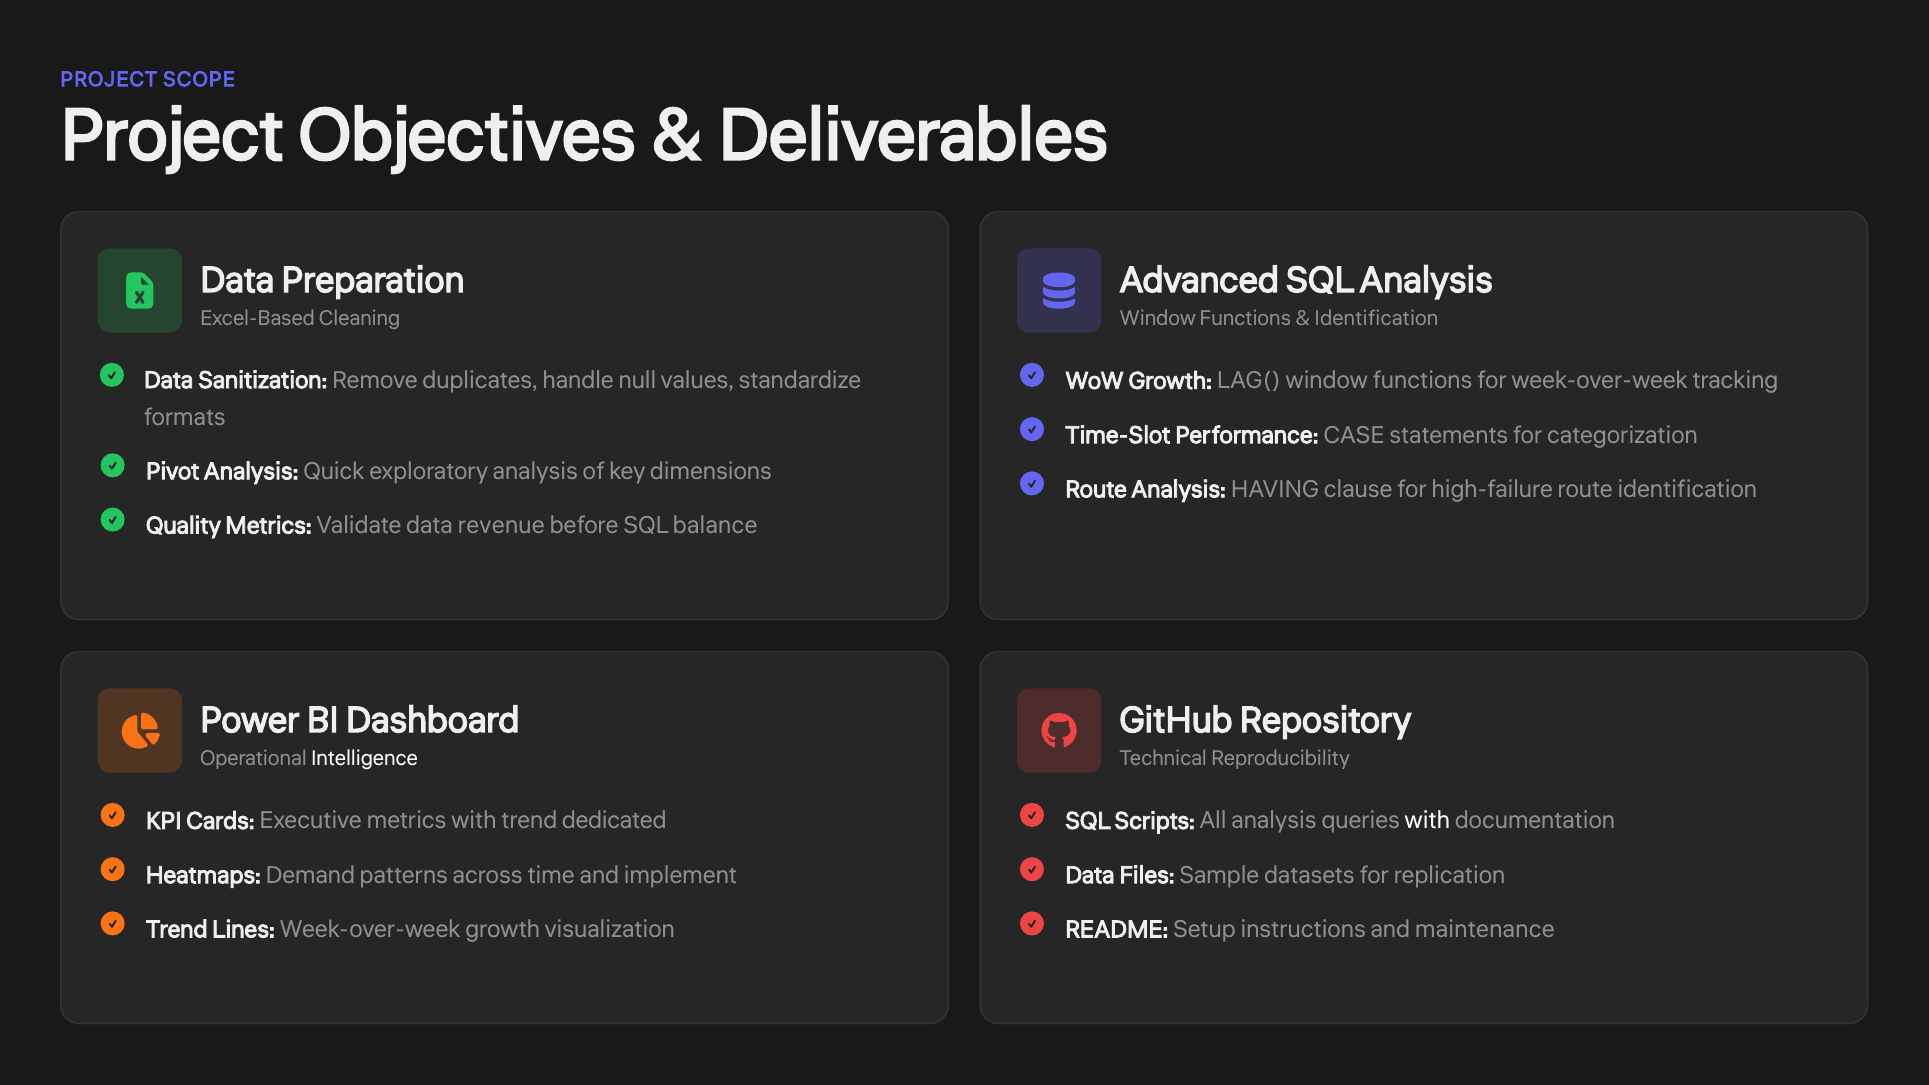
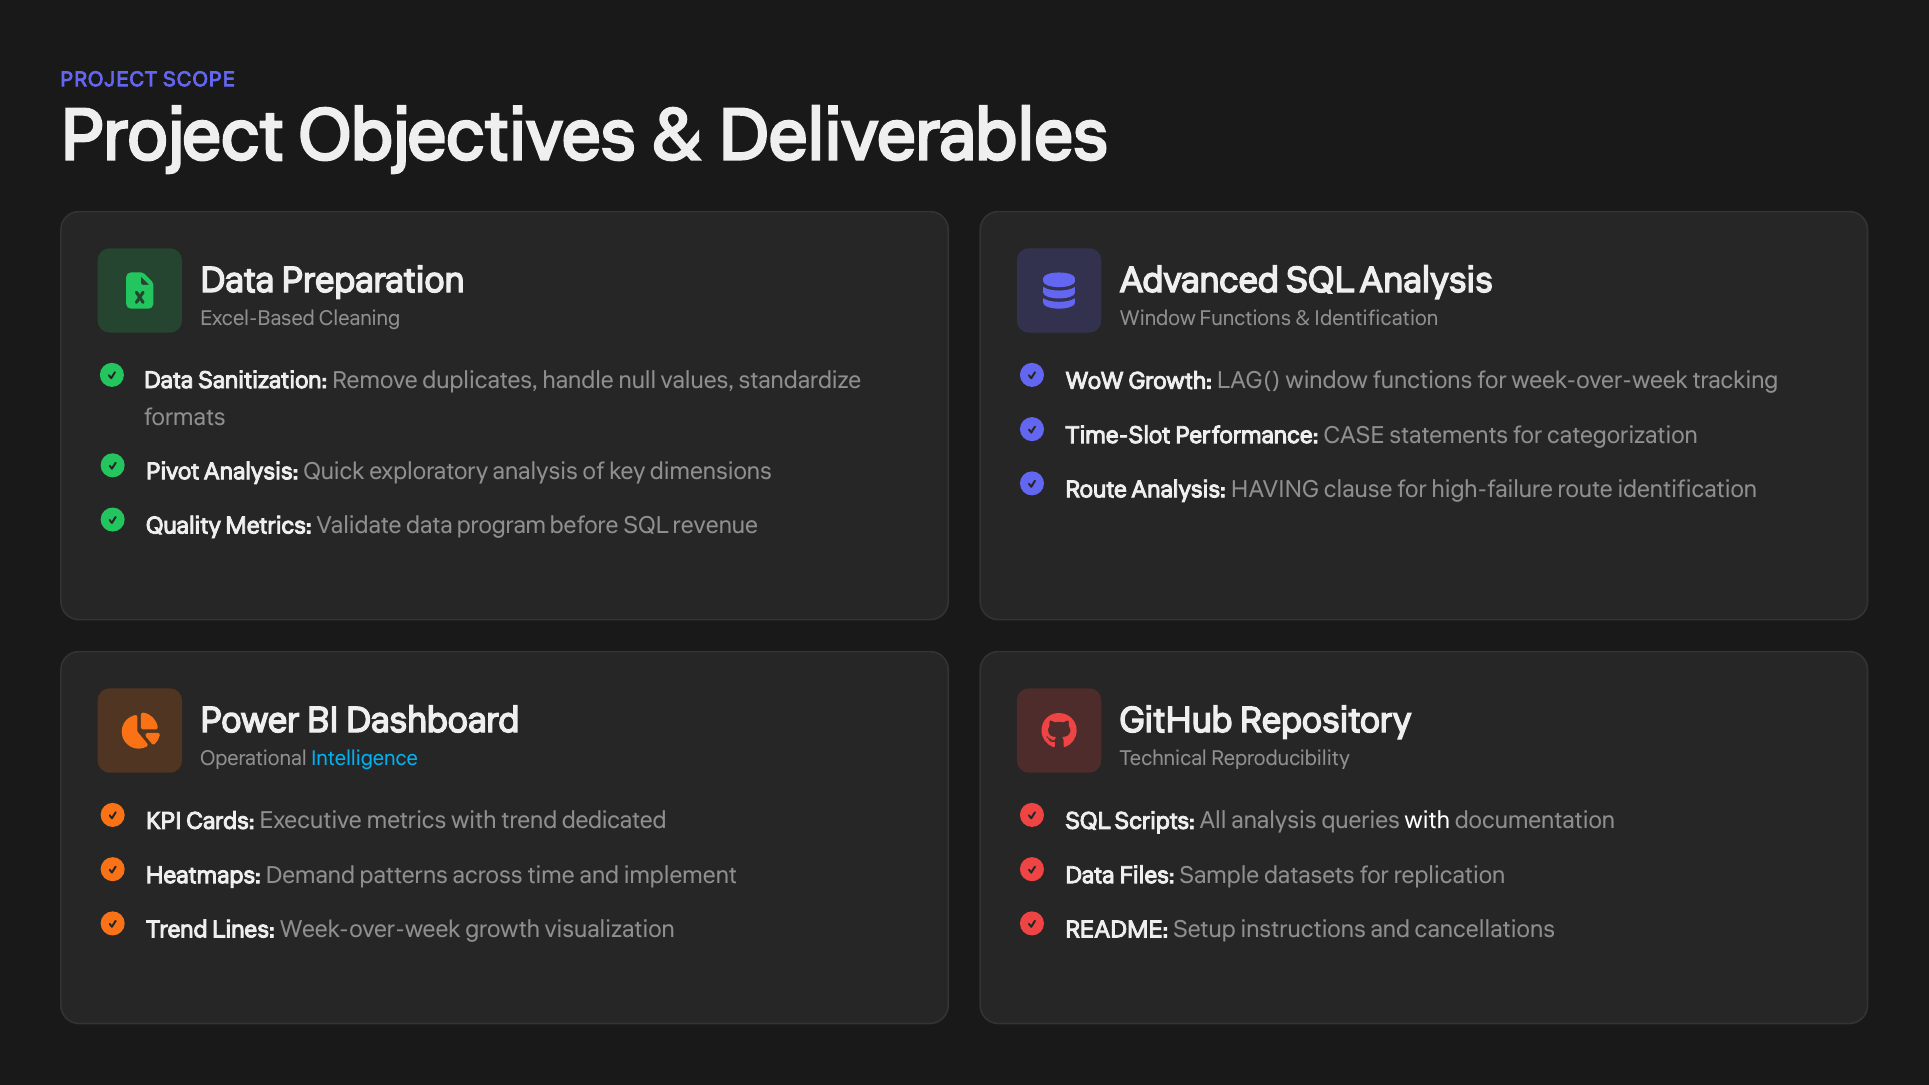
revenue: revenue -> program
balance: balance -> revenue
Intelligence colour: white -> light blue
maintenance: maintenance -> cancellations
